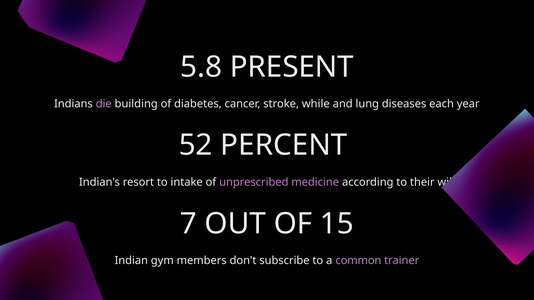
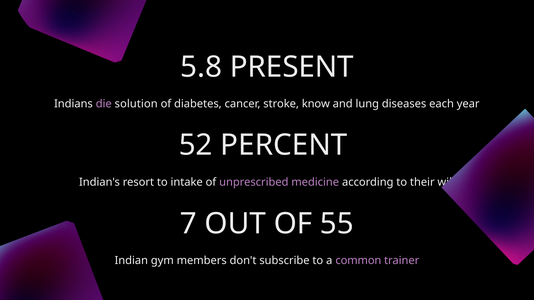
building: building -> solution
while: while -> know
15: 15 -> 55
